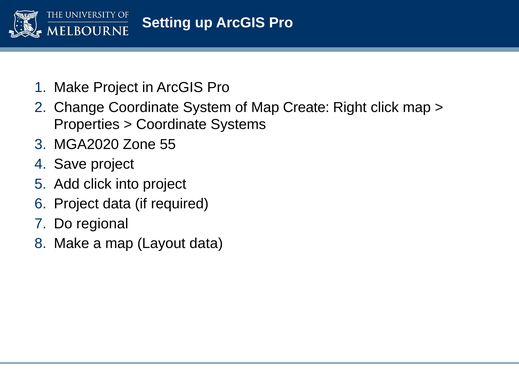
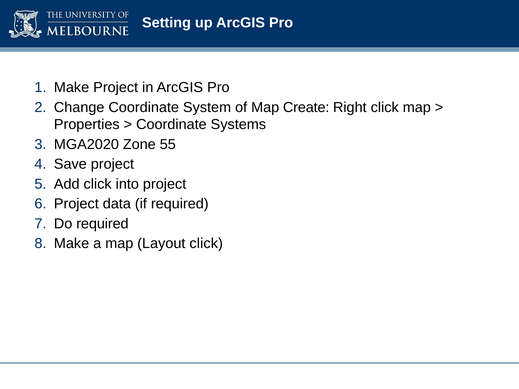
Do regional: regional -> required
Layout data: data -> click
